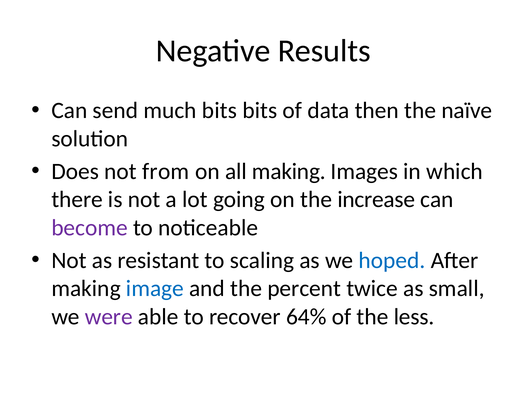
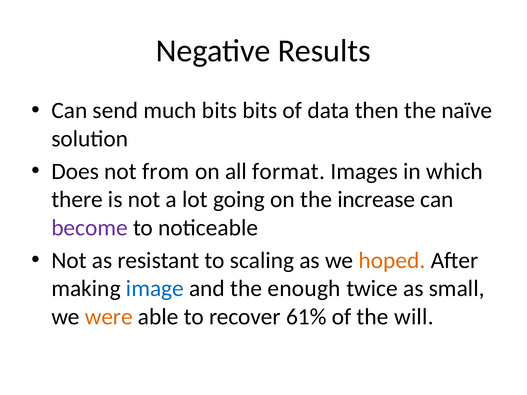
all making: making -> format
hoped colour: blue -> orange
percent: percent -> enough
were colour: purple -> orange
64%: 64% -> 61%
less: less -> will
